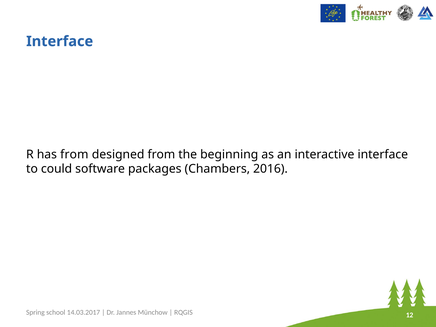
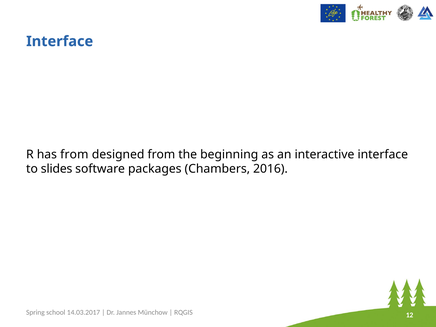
could: could -> slides
